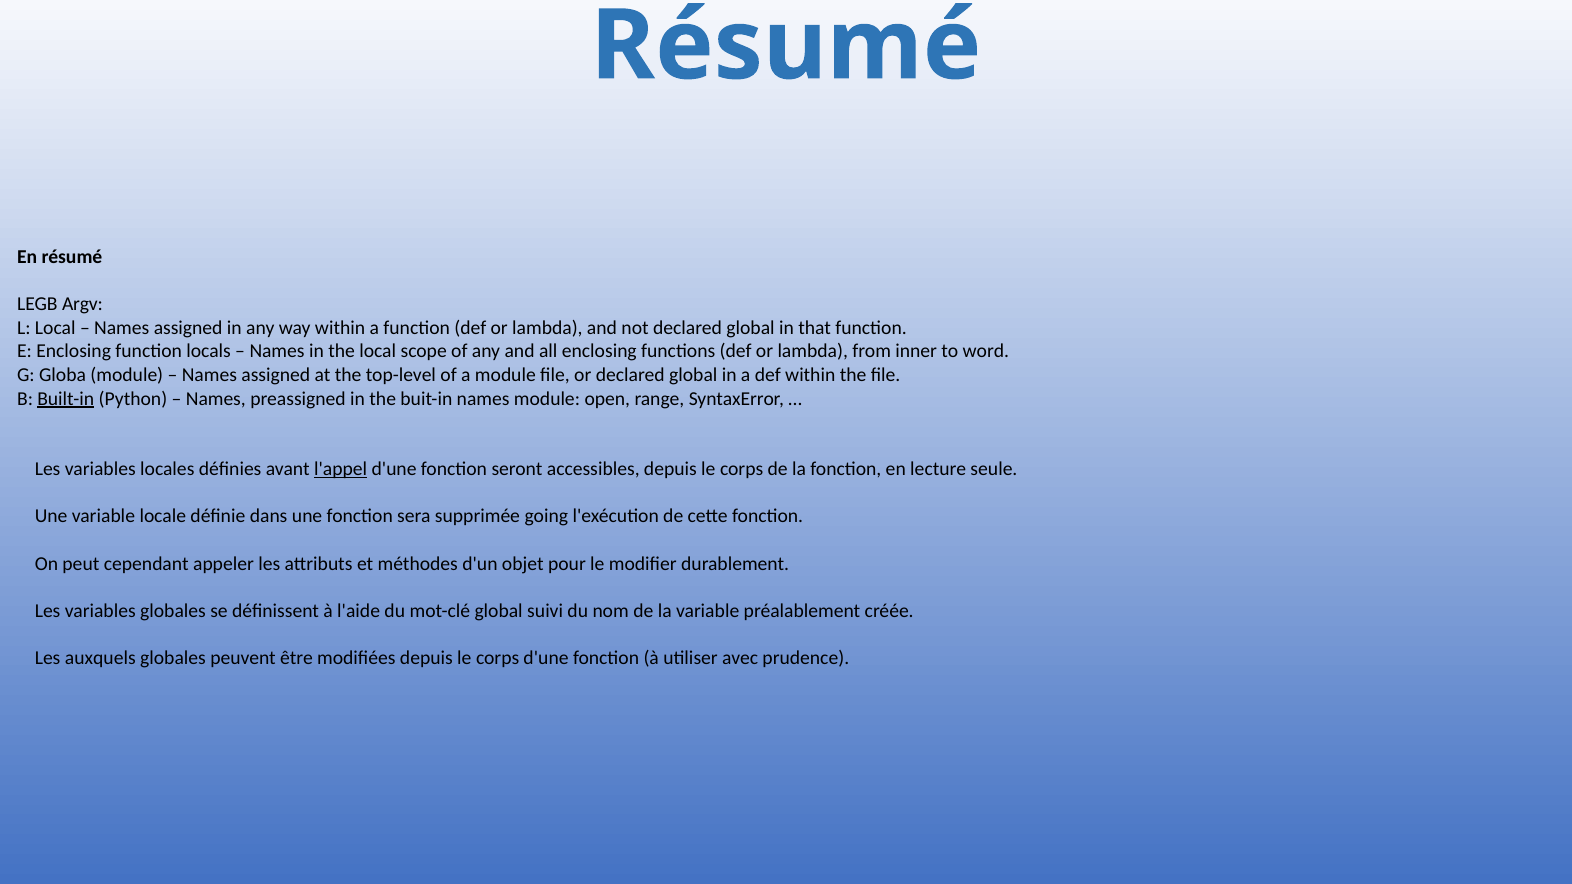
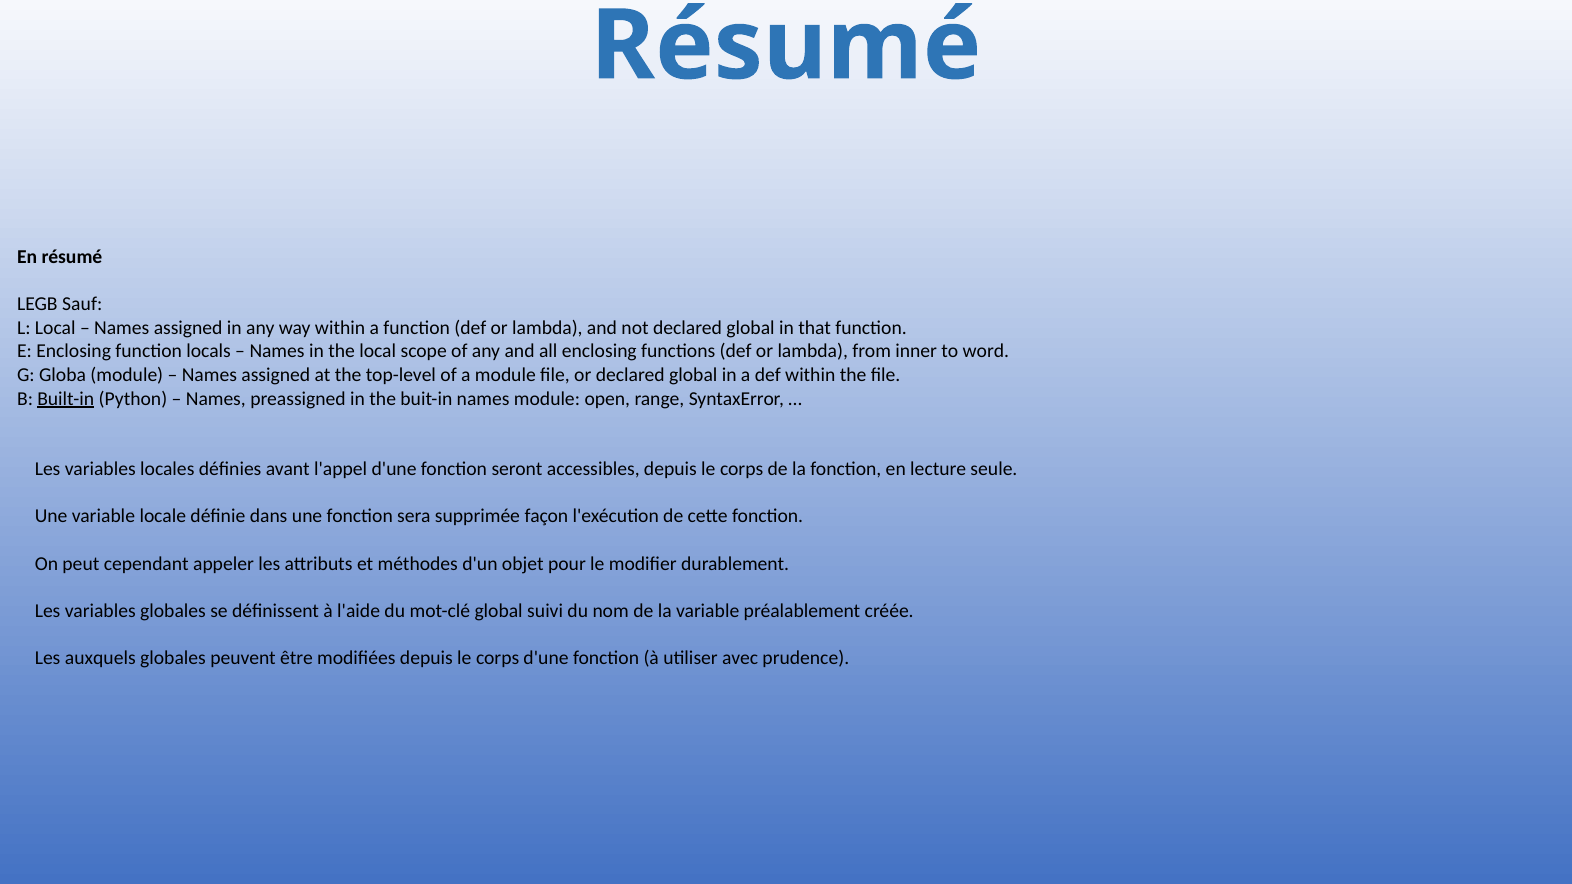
Argv: Argv -> Sauf
l'appel underline: present -> none
going: going -> façon
